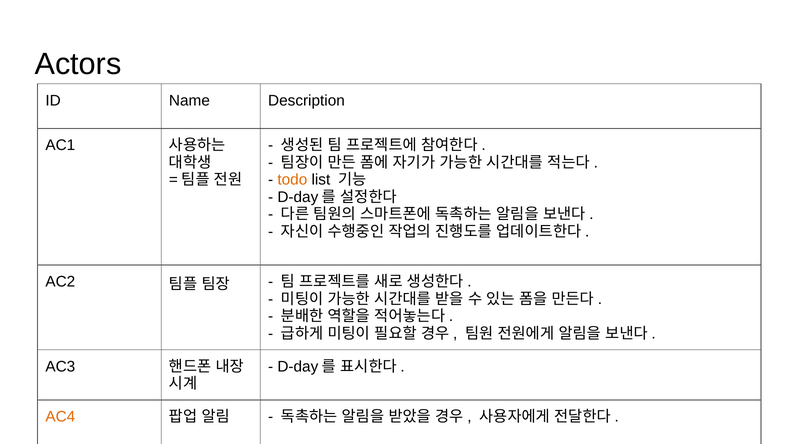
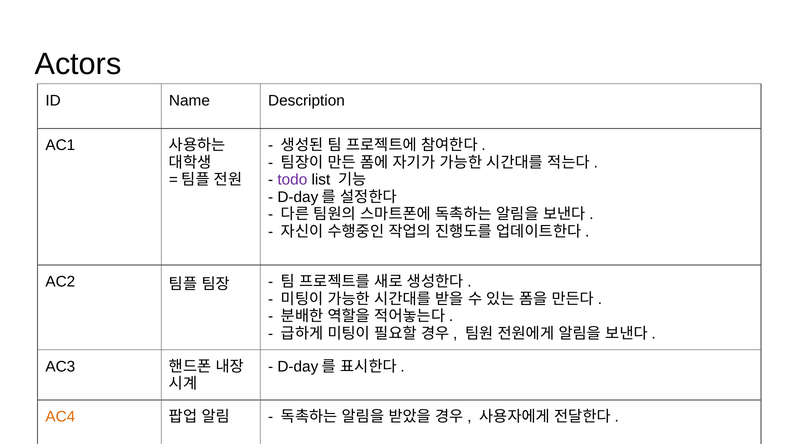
todo colour: orange -> purple
